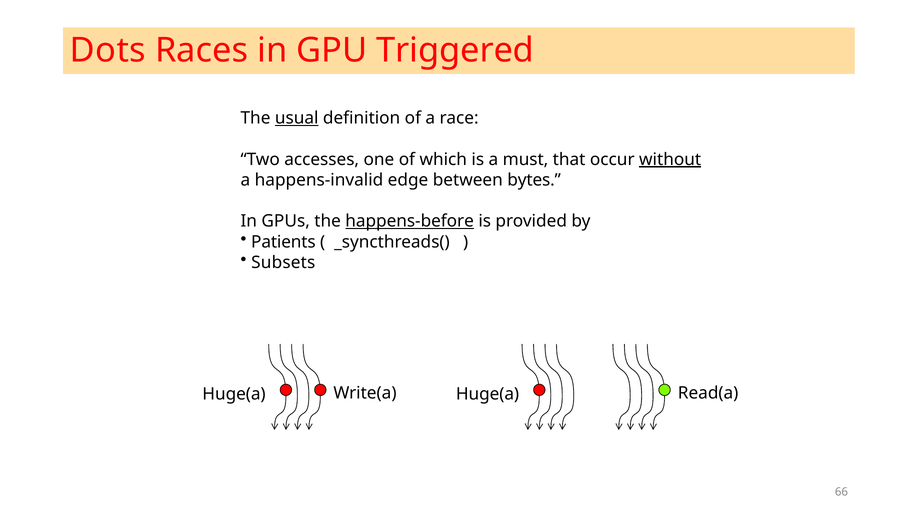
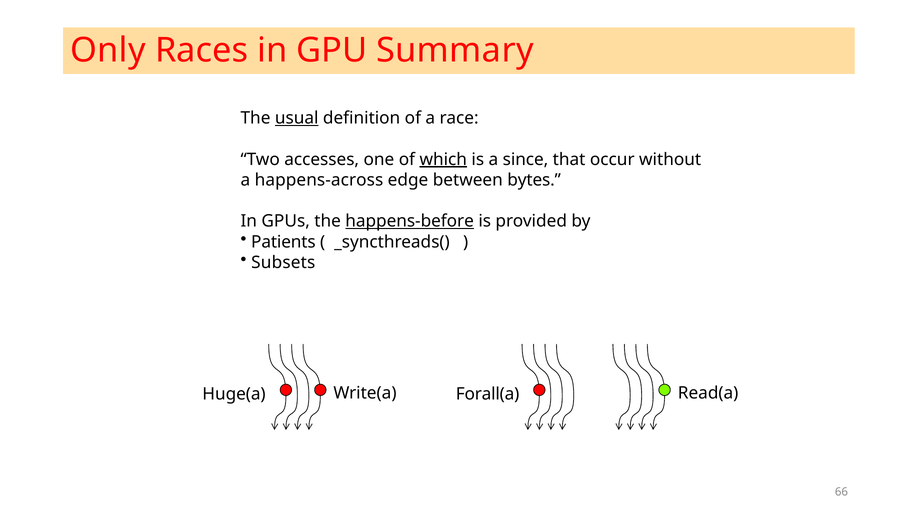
Dots: Dots -> Only
Triggered: Triggered -> Summary
which underline: none -> present
must: must -> since
without underline: present -> none
happens-invalid: happens-invalid -> happens-across
Write(a Huge(a: Huge(a -> Forall(a
